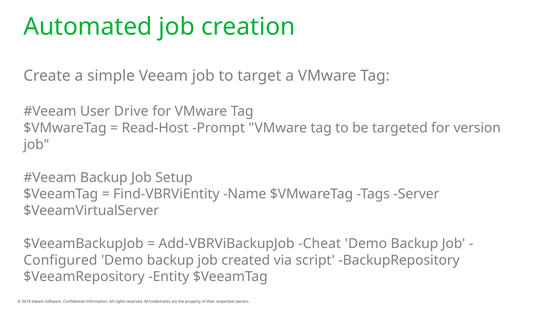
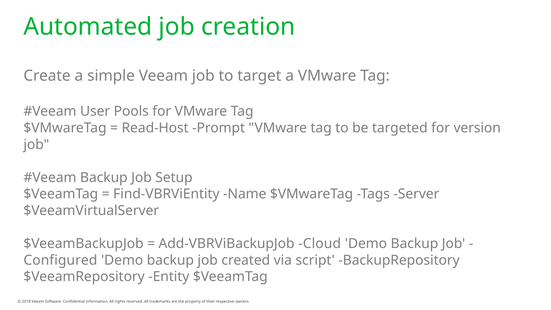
Drive: Drive -> Pools
Cheat: Cheat -> Cloud
